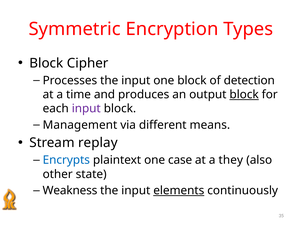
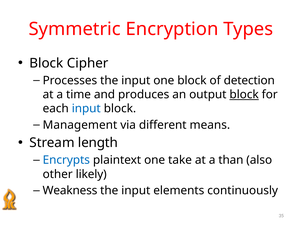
input at (86, 109) colour: purple -> blue
replay: replay -> length
case: case -> take
they: they -> than
state: state -> likely
elements underline: present -> none
